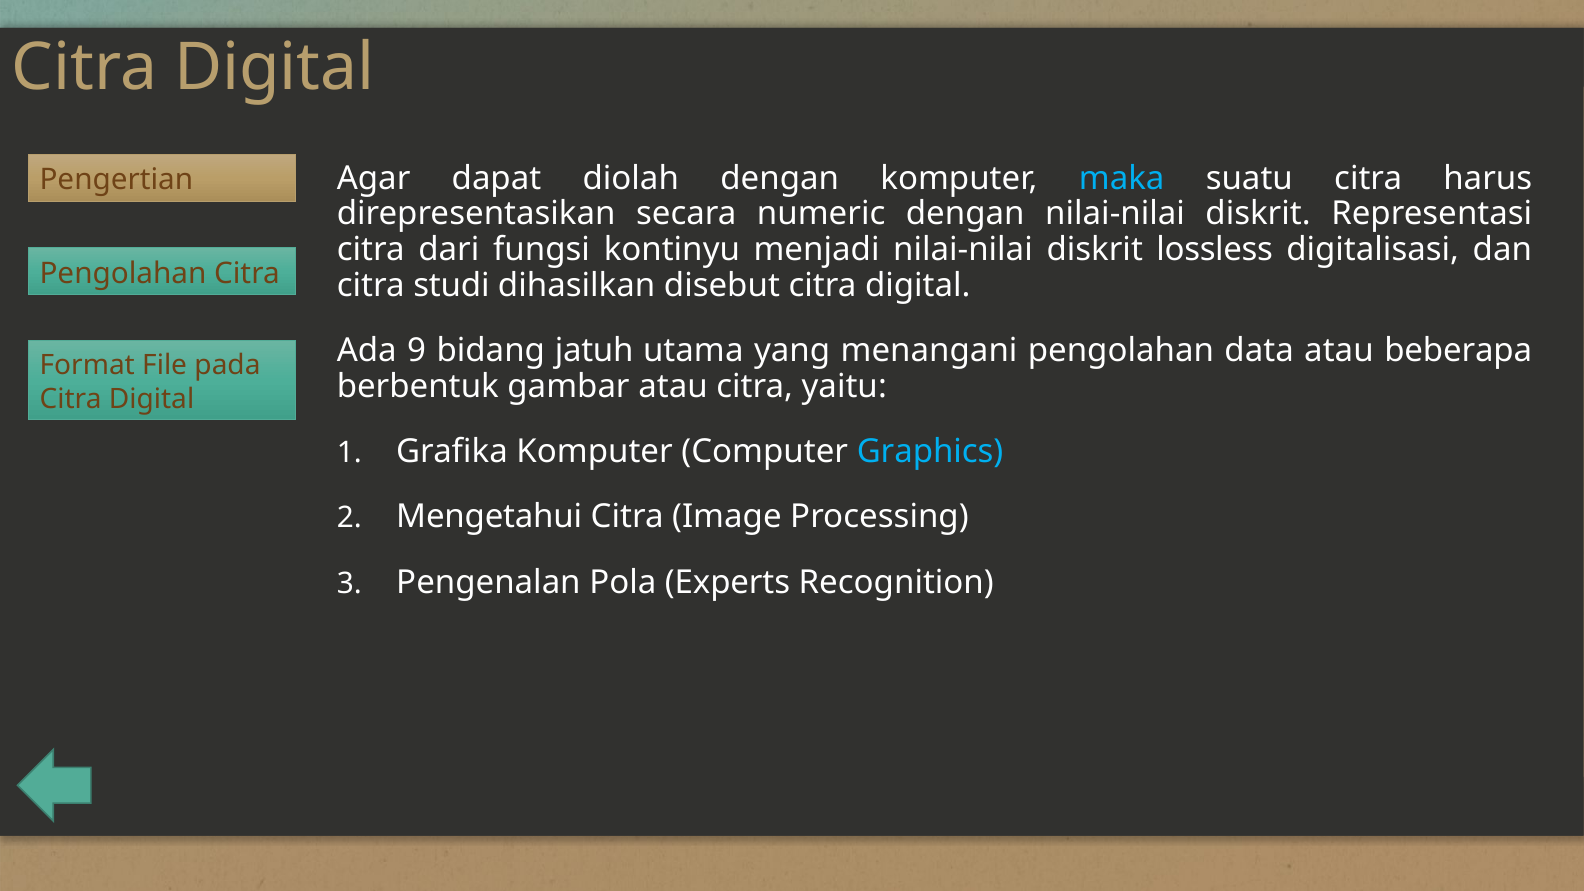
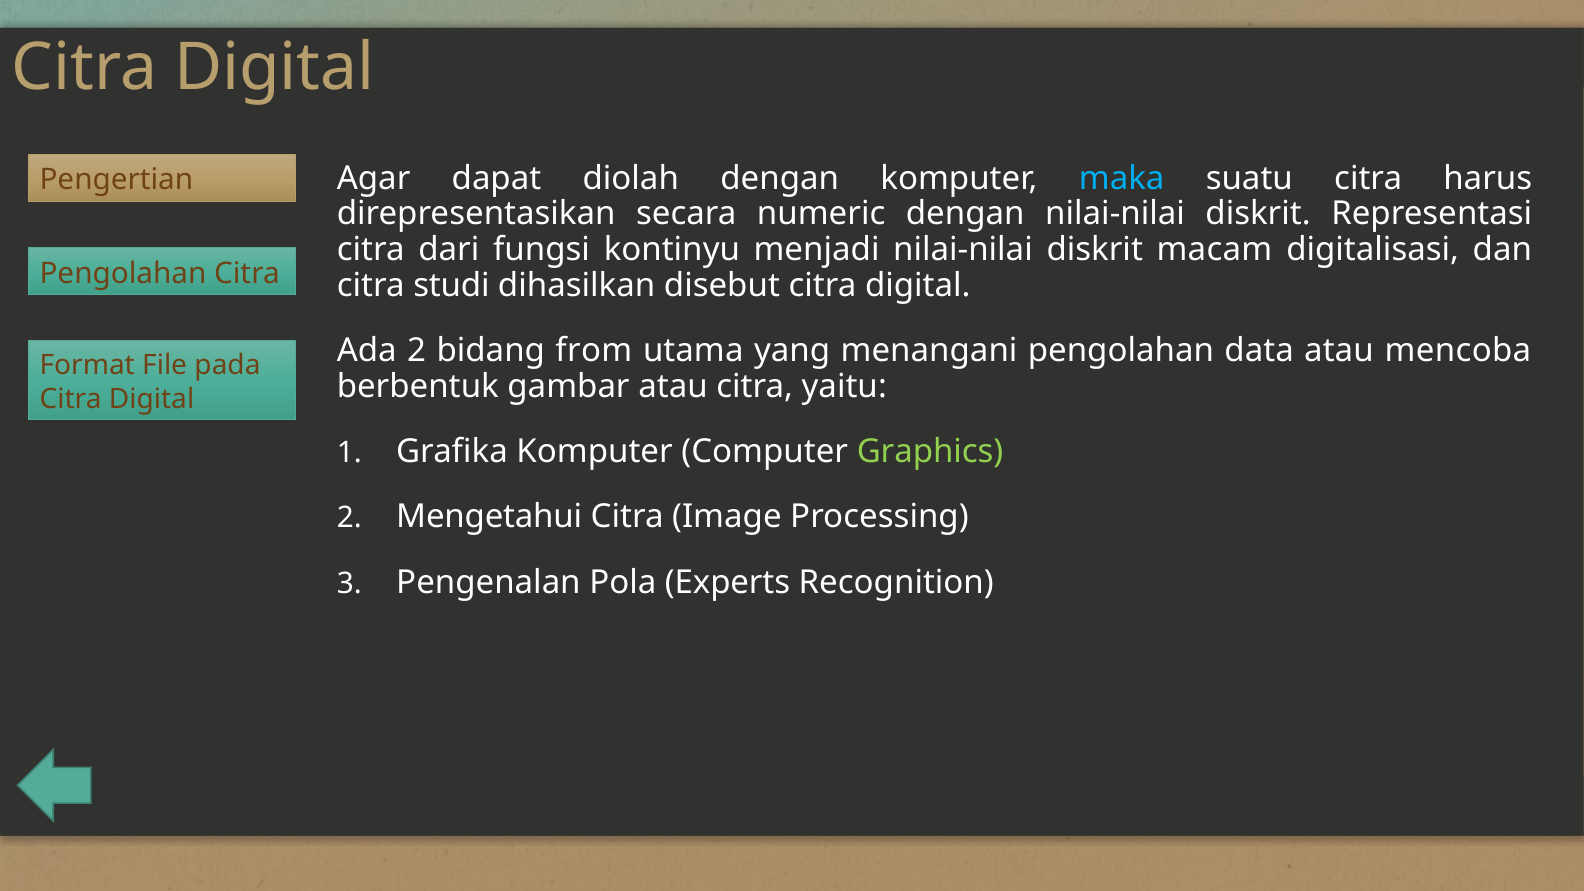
lossless: lossless -> macam
Ada 9: 9 -> 2
jatuh: jatuh -> from
beberapa: beberapa -> mencoba
Graphics colour: light blue -> light green
